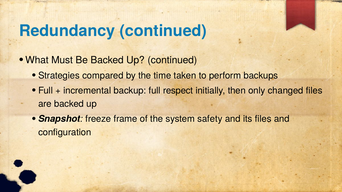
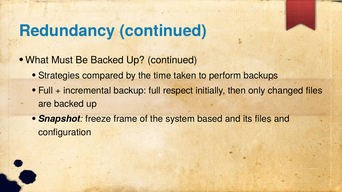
safety: safety -> based
